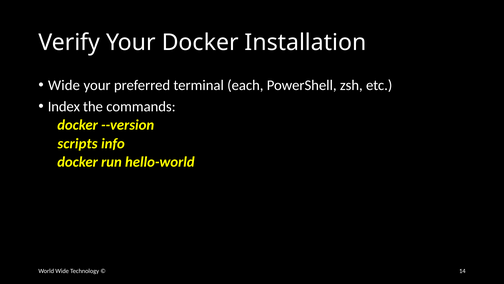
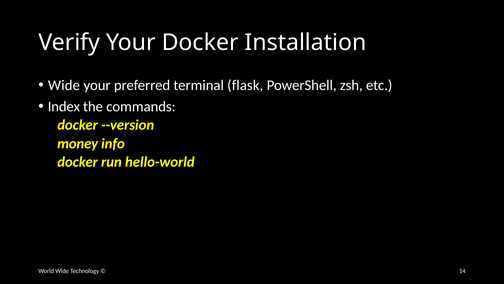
each: each -> flask
scripts: scripts -> money
